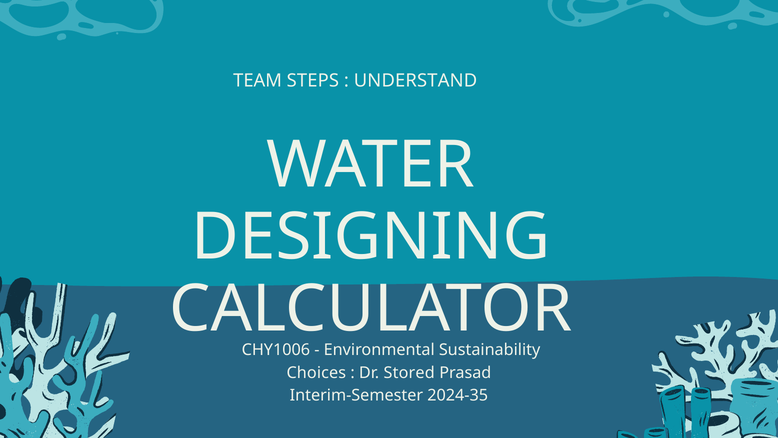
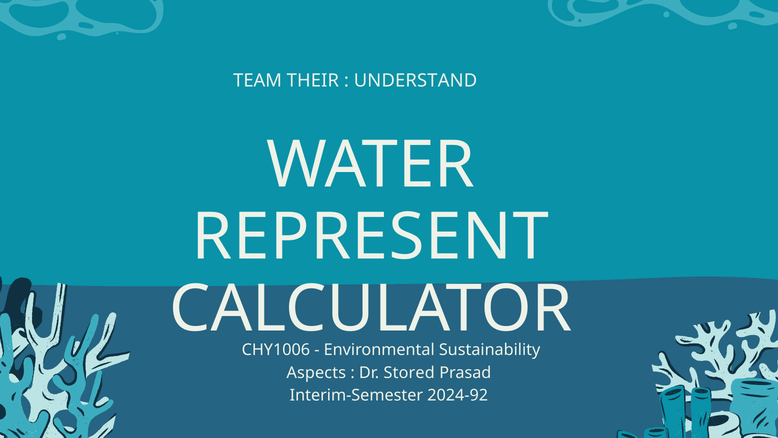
STEPS: STEPS -> THEIR
DESIGNING: DESIGNING -> REPRESENT
Choices: Choices -> Aspects
2024-35: 2024-35 -> 2024-92
